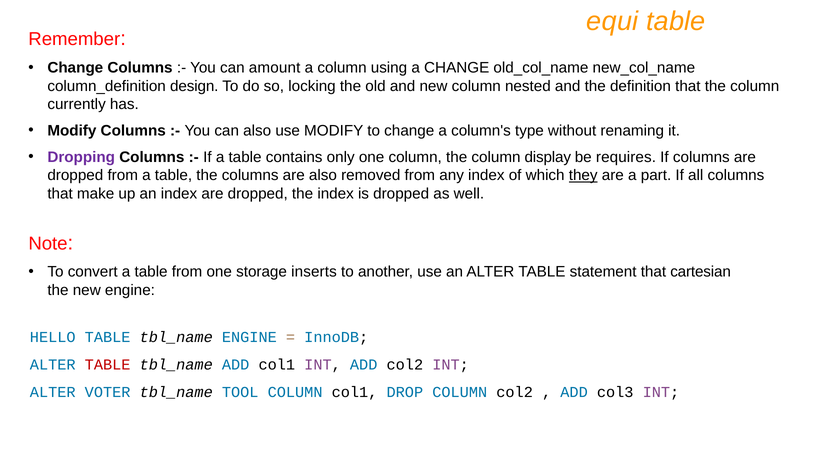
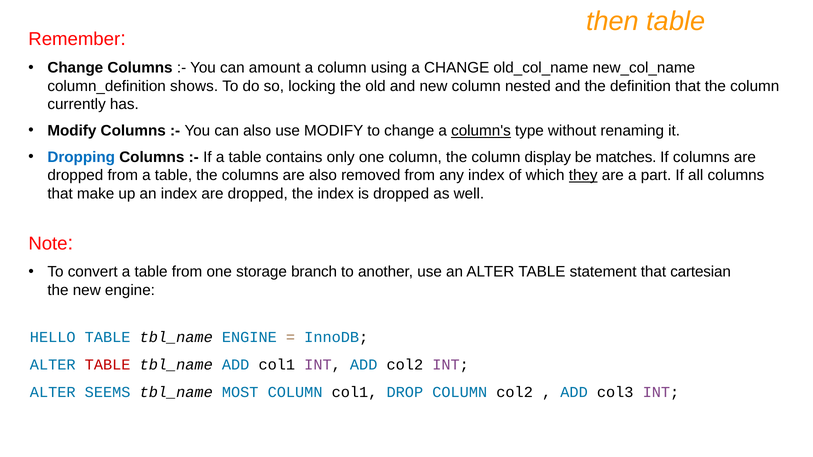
equi: equi -> then
design: design -> shows
column's underline: none -> present
Dropping colour: purple -> blue
requires: requires -> matches
inserts: inserts -> branch
VOTER: VOTER -> SEEMS
TOOL: TOOL -> MOST
